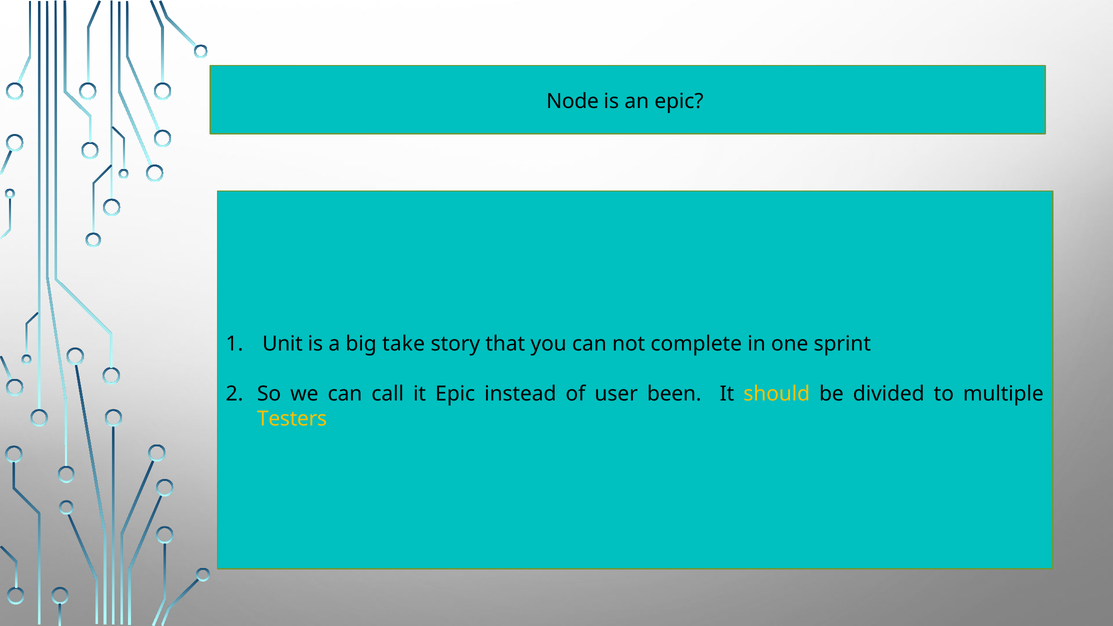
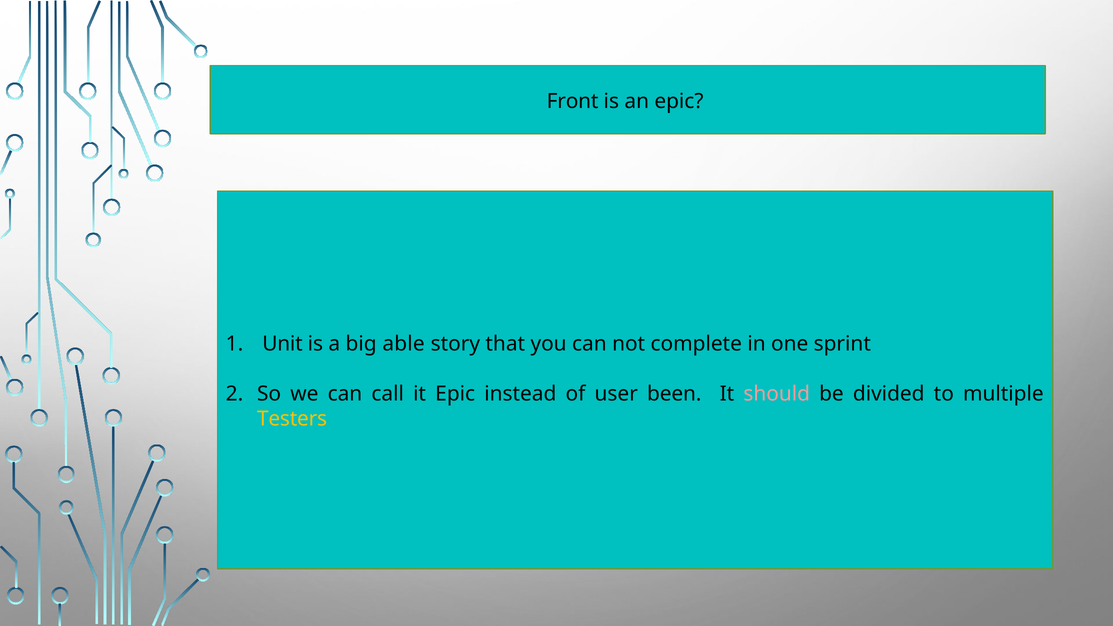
Node: Node -> Front
take: take -> able
should colour: yellow -> pink
